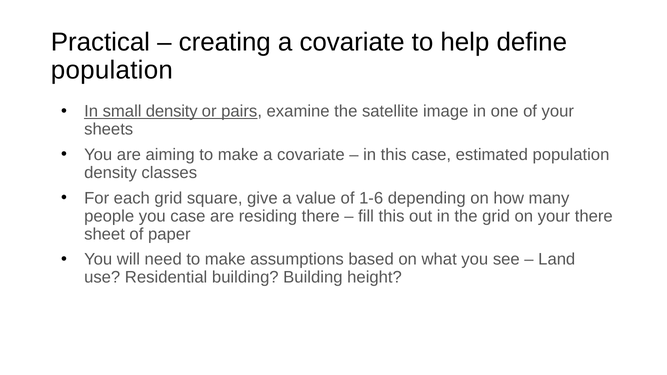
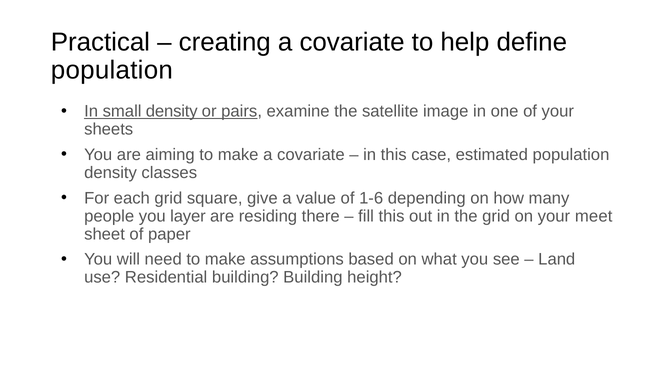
you case: case -> layer
your there: there -> meet
